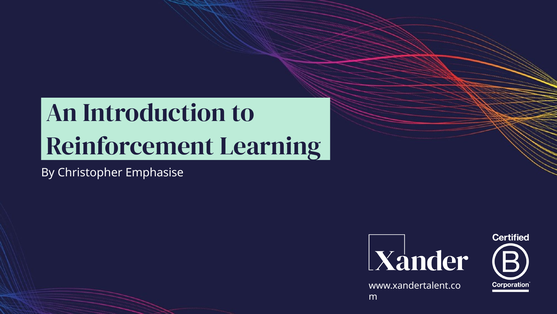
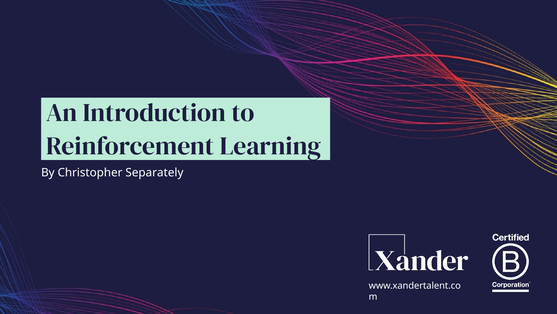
Emphasise: Emphasise -> Separately
